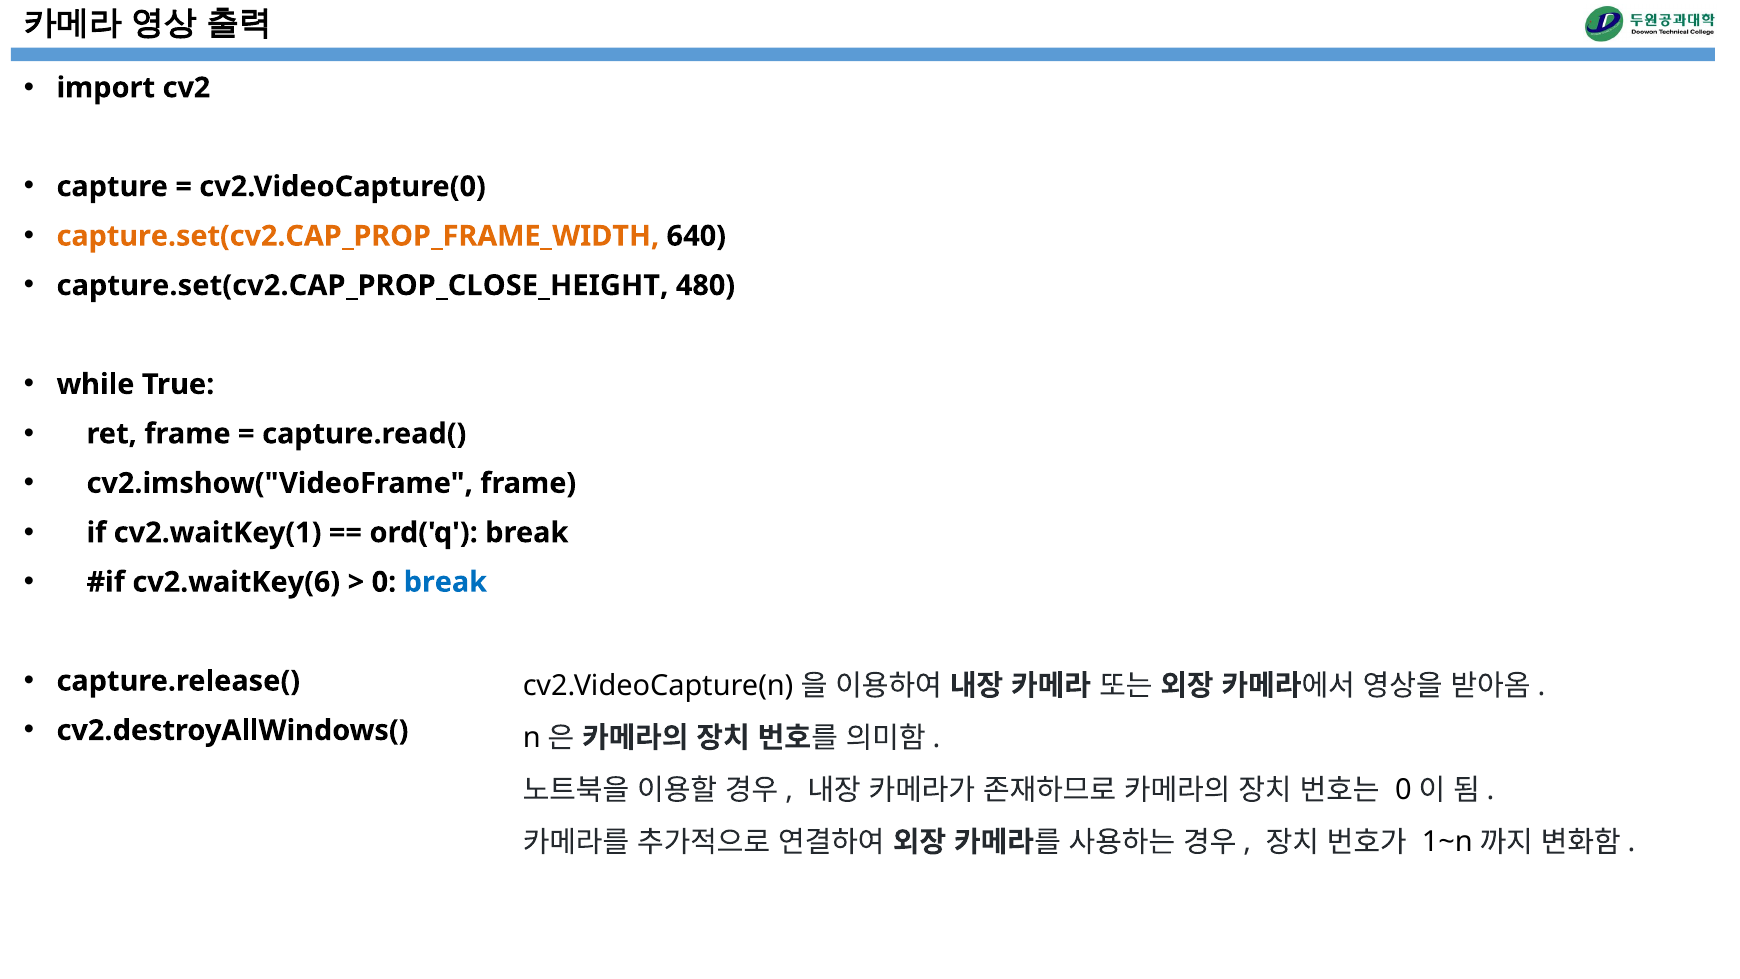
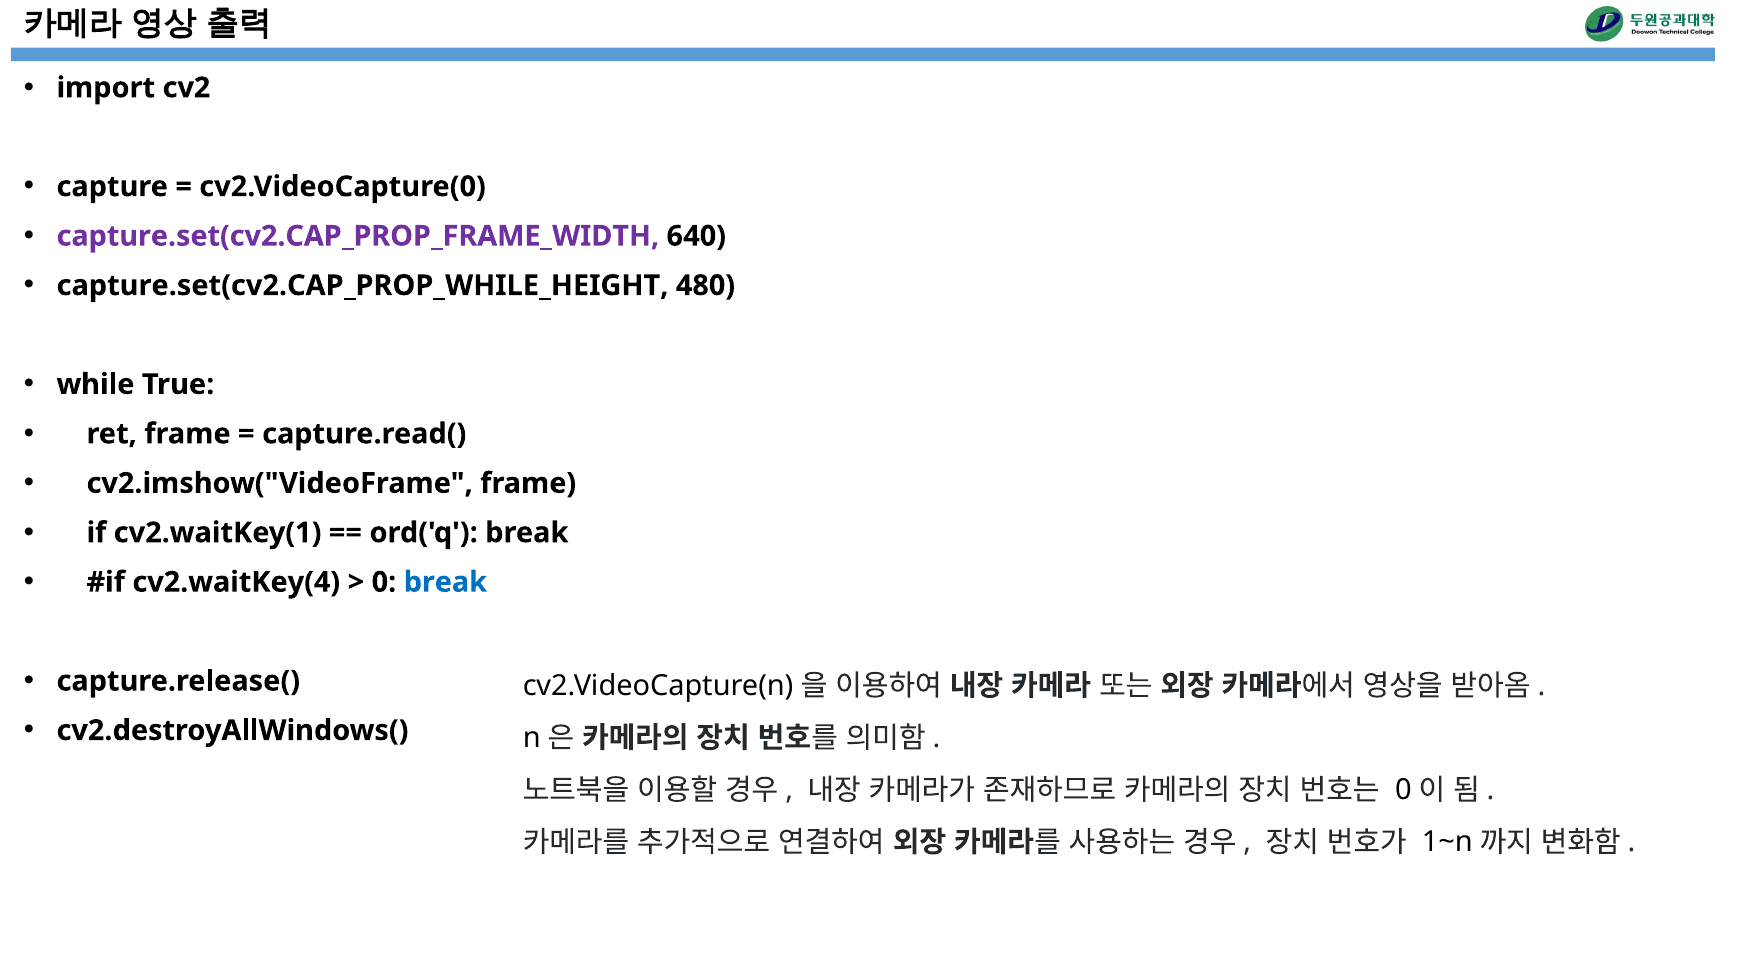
capture.set(cv2.CAP_PROP_FRAME_WIDTH colour: orange -> purple
capture.set(cv2.CAP_PROP_CLOSE_HEIGHT: capture.set(cv2.CAP_PROP_CLOSE_HEIGHT -> capture.set(cv2.CAP_PROP_WHILE_HEIGHT
cv2.waitKey(6: cv2.waitKey(6 -> cv2.waitKey(4
